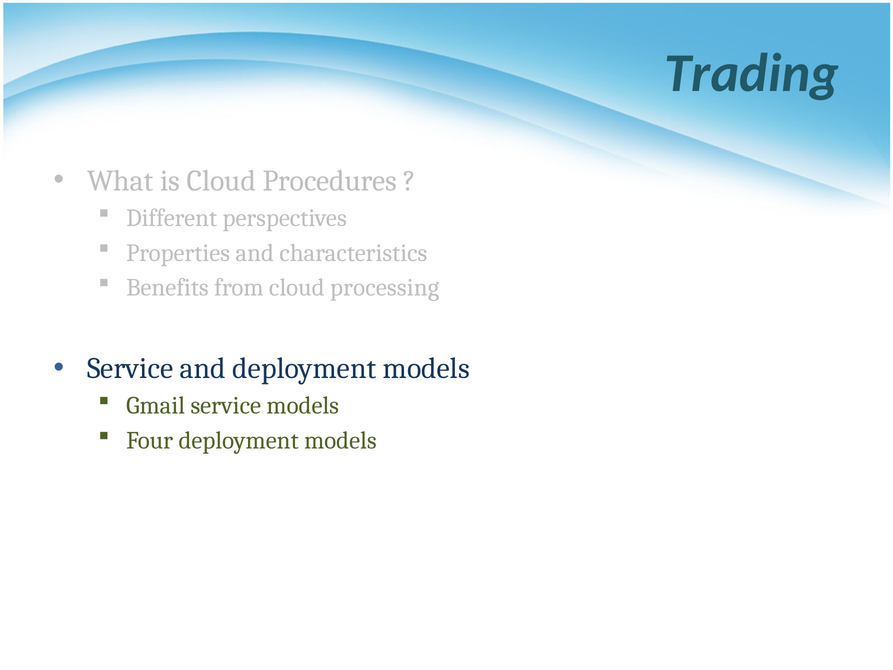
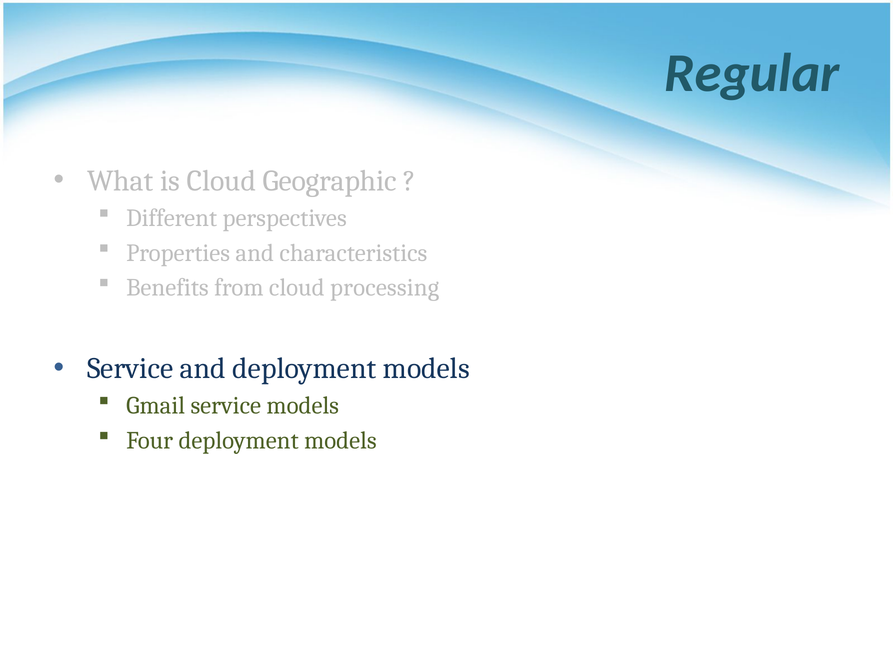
Trading: Trading -> Regular
Procedures: Procedures -> Geographic
